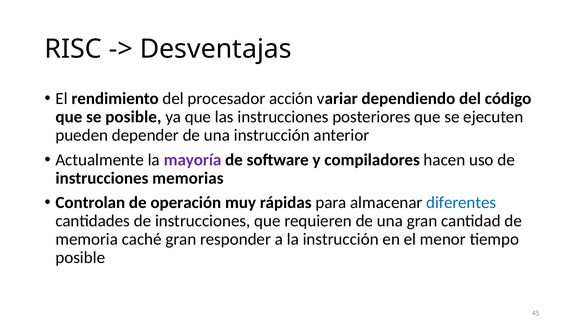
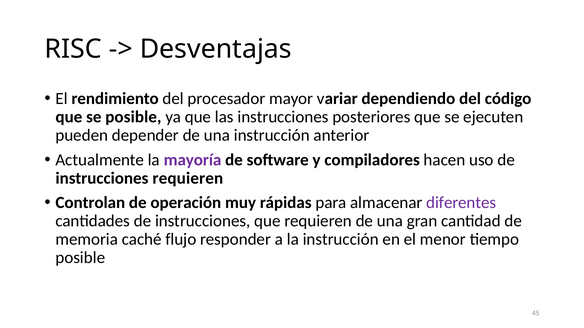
acción: acción -> mayor
instrucciones memorias: memorias -> requieren
diferentes colour: blue -> purple
caché gran: gran -> flujo
